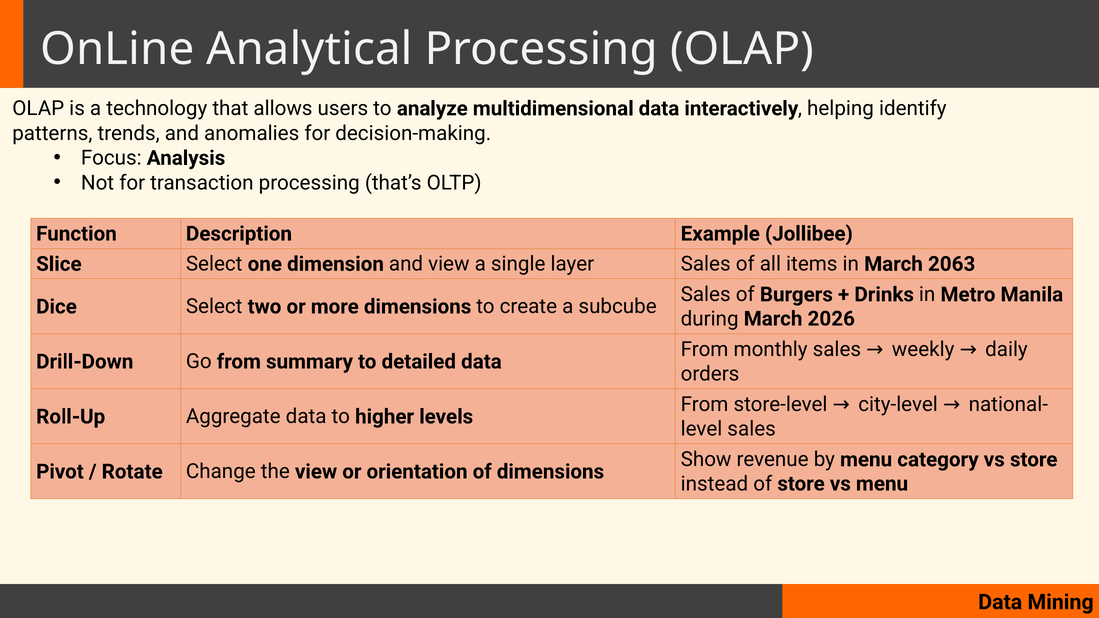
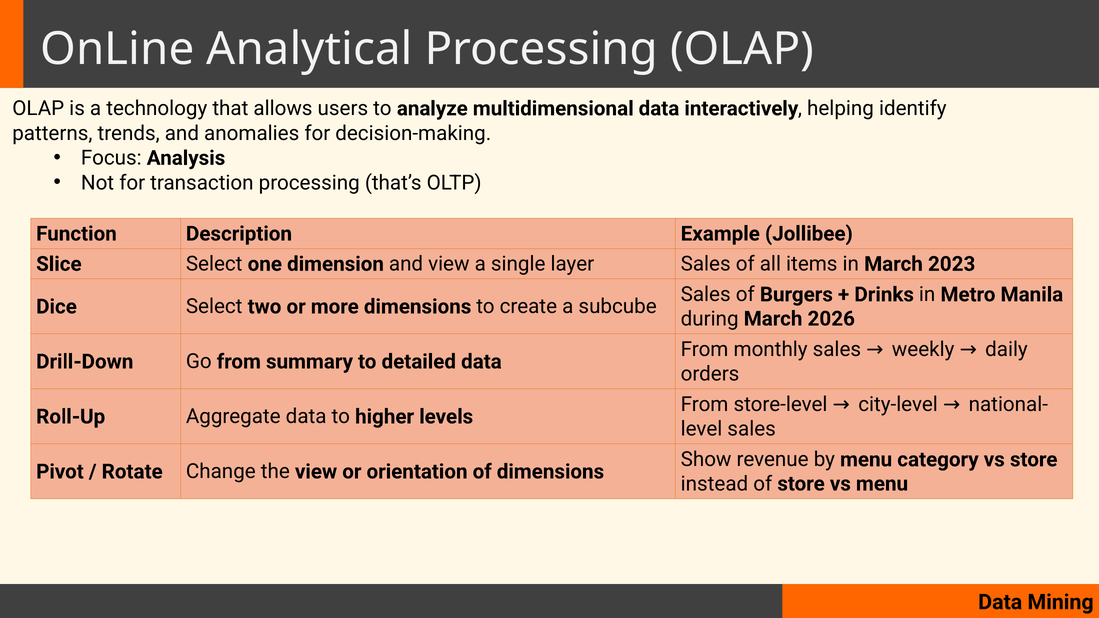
2063: 2063 -> 2023
